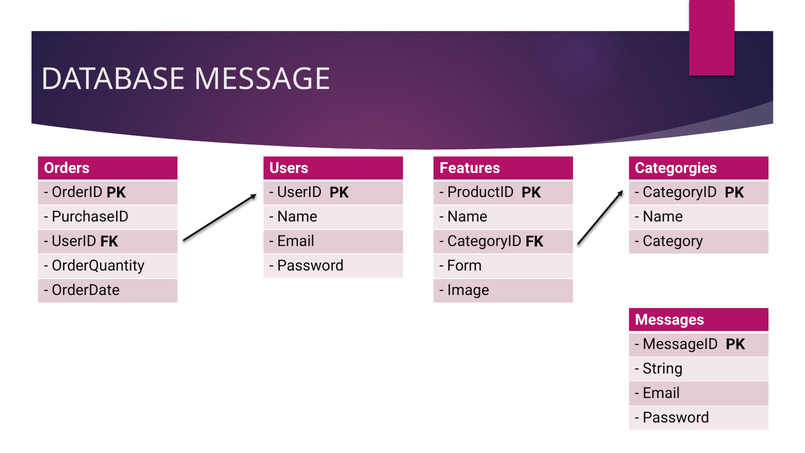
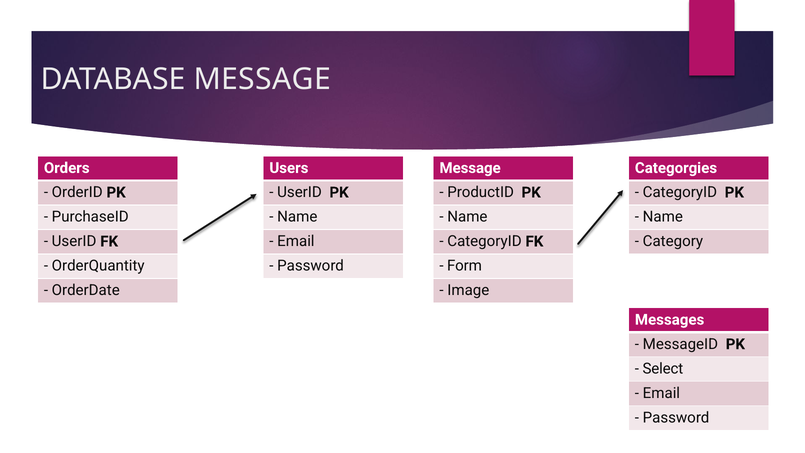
Features at (470, 168): Features -> Message
String: String -> Select
